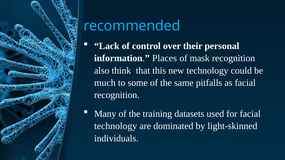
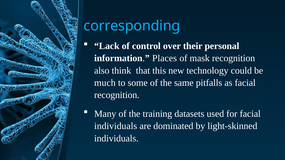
recommended: recommended -> corresponding
technology at (116, 126): technology -> individuals
